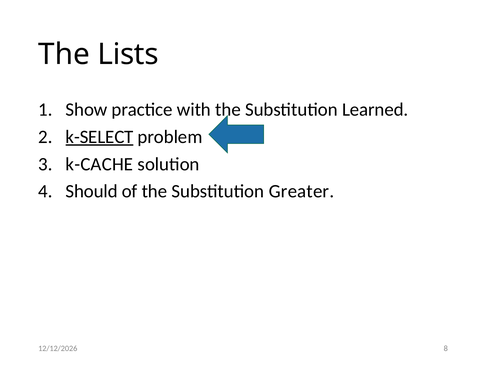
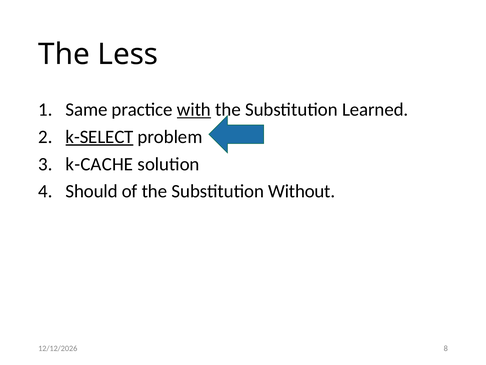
Lists: Lists -> Less
Show: Show -> Same
with underline: none -> present
Greater: Greater -> Without
